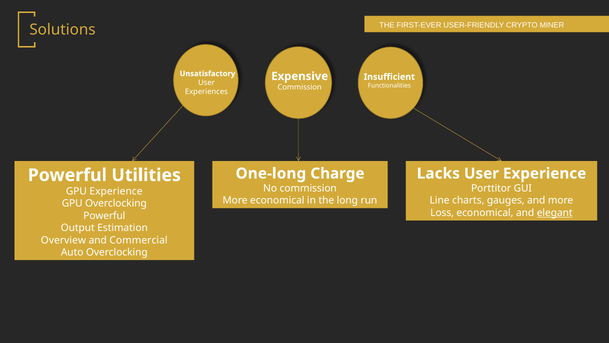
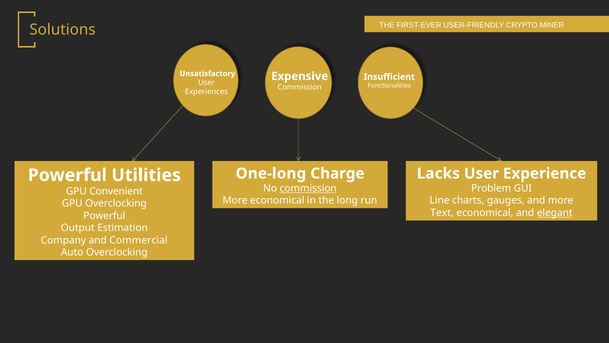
commission at (308, 188) underline: none -> present
Porttitor: Porttitor -> Problem
GPU Experience: Experience -> Convenient
Loss: Loss -> Text
Overview: Overview -> Company
